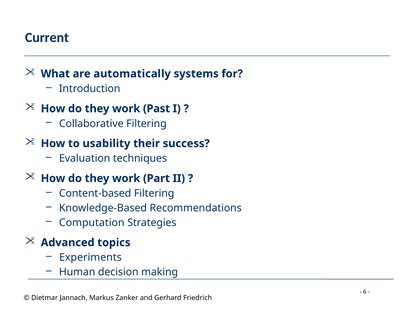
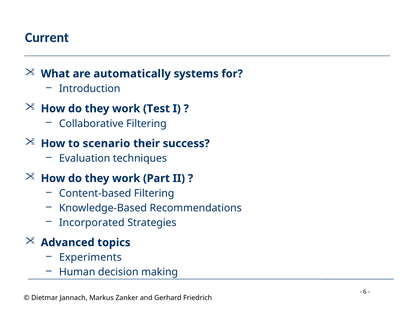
Past: Past -> Test
usability: usability -> scenario
Computation: Computation -> Incorporated
